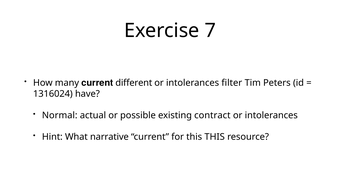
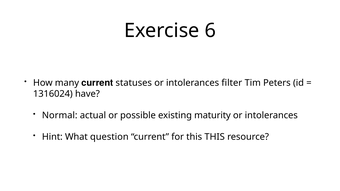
7: 7 -> 6
different: different -> statuses
contract: contract -> maturity
narrative: narrative -> question
